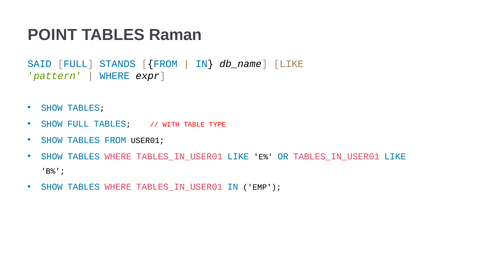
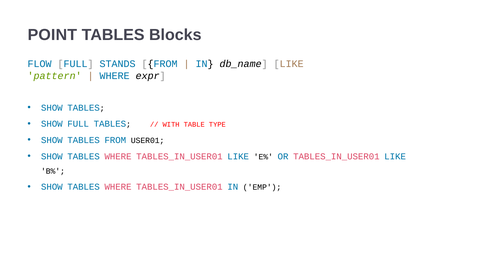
Raman: Raman -> Blocks
SAID: SAID -> FLOW
